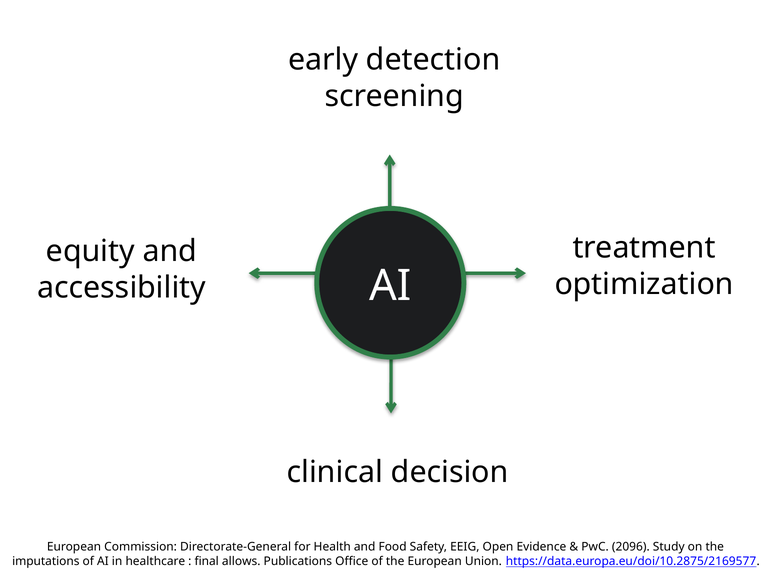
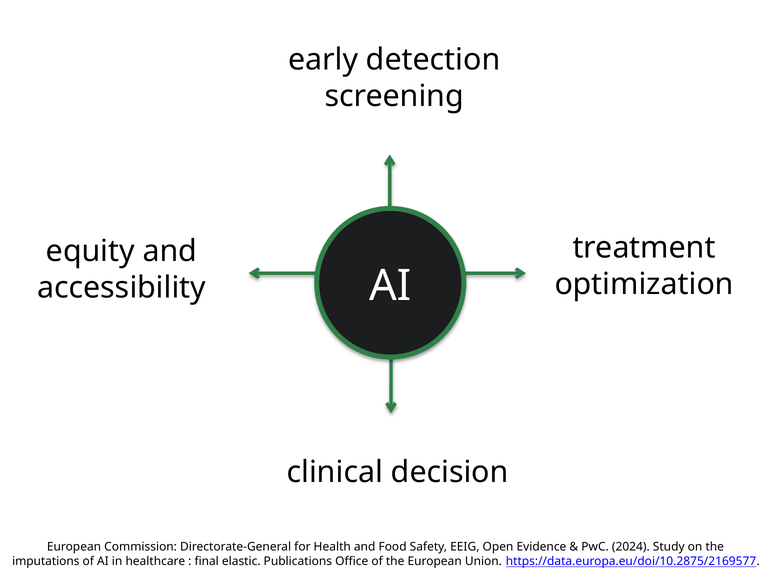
2096: 2096 -> 2024
allows: allows -> elastic
